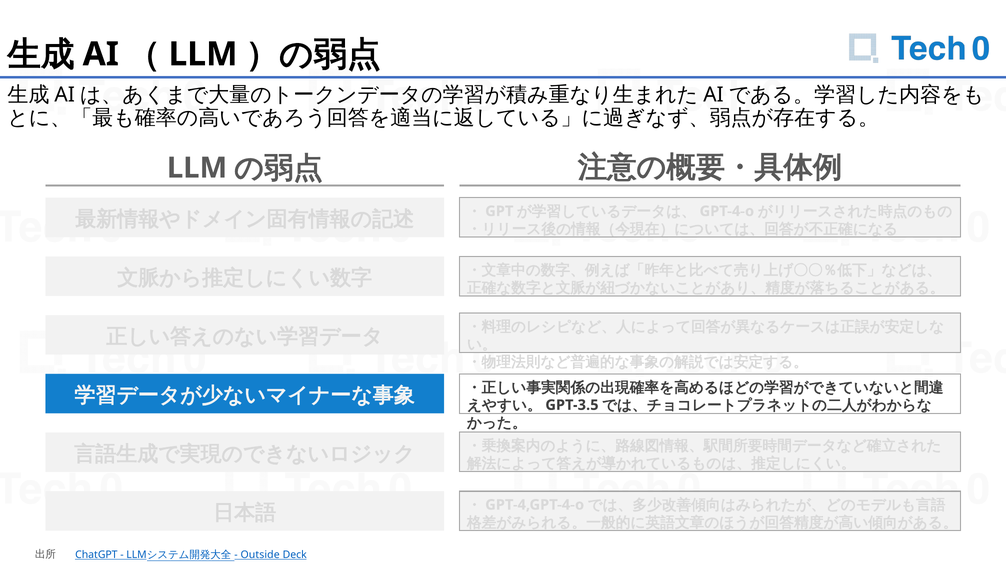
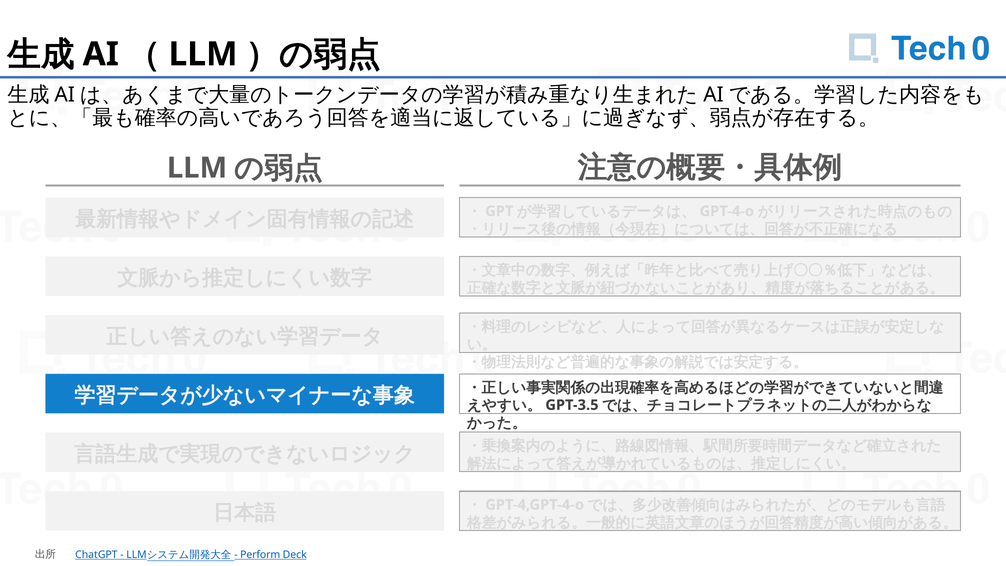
Outside: Outside -> Perform
